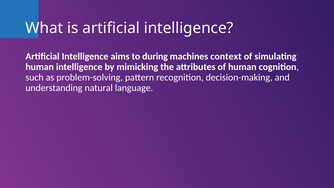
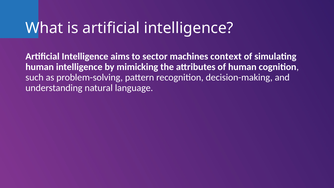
during: during -> sector
